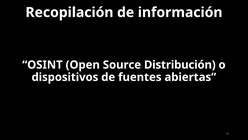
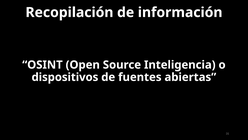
Distribución: Distribución -> Inteligencia
